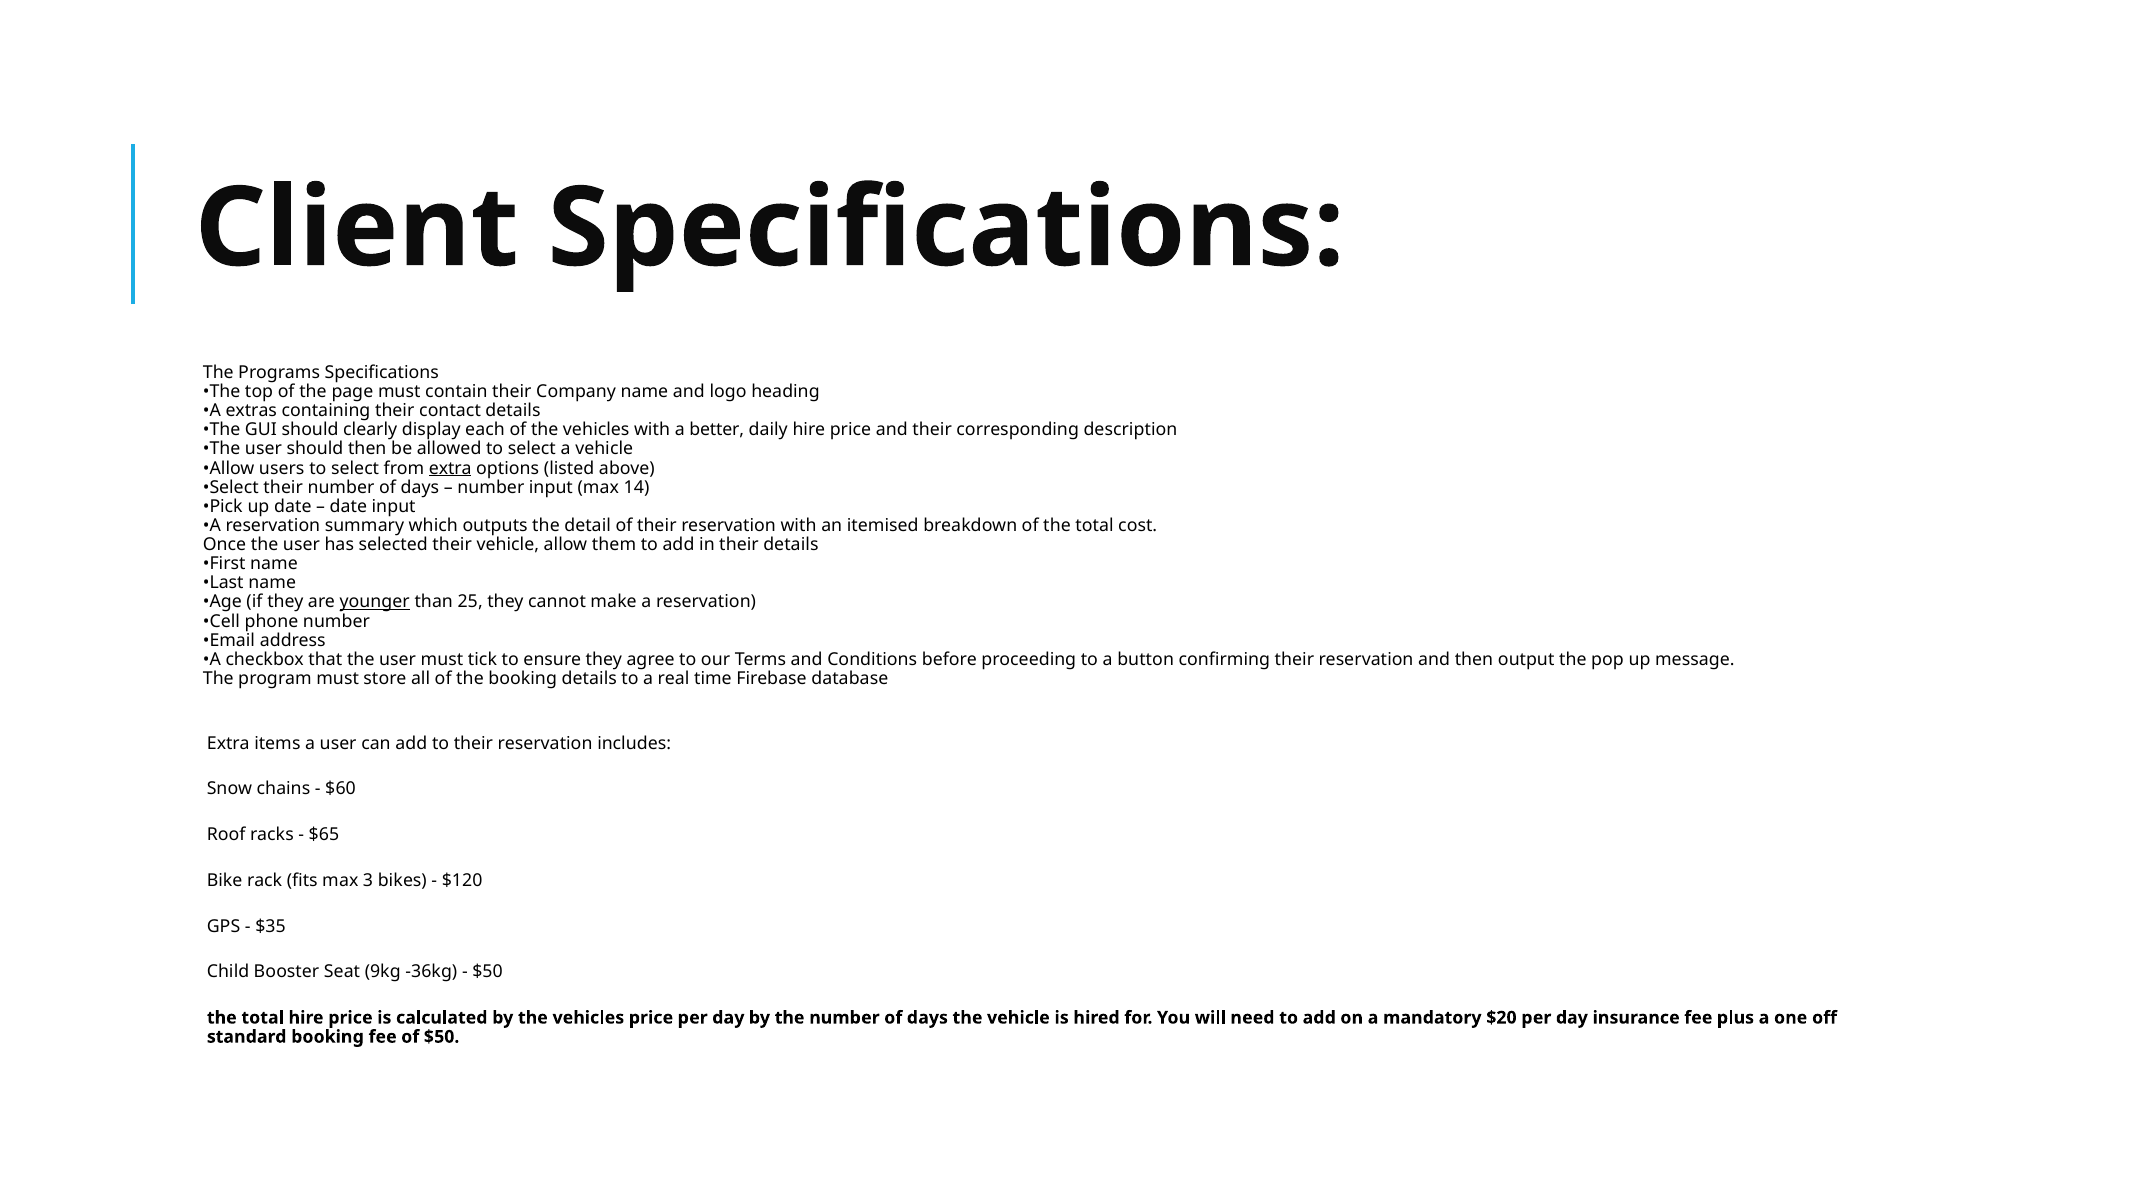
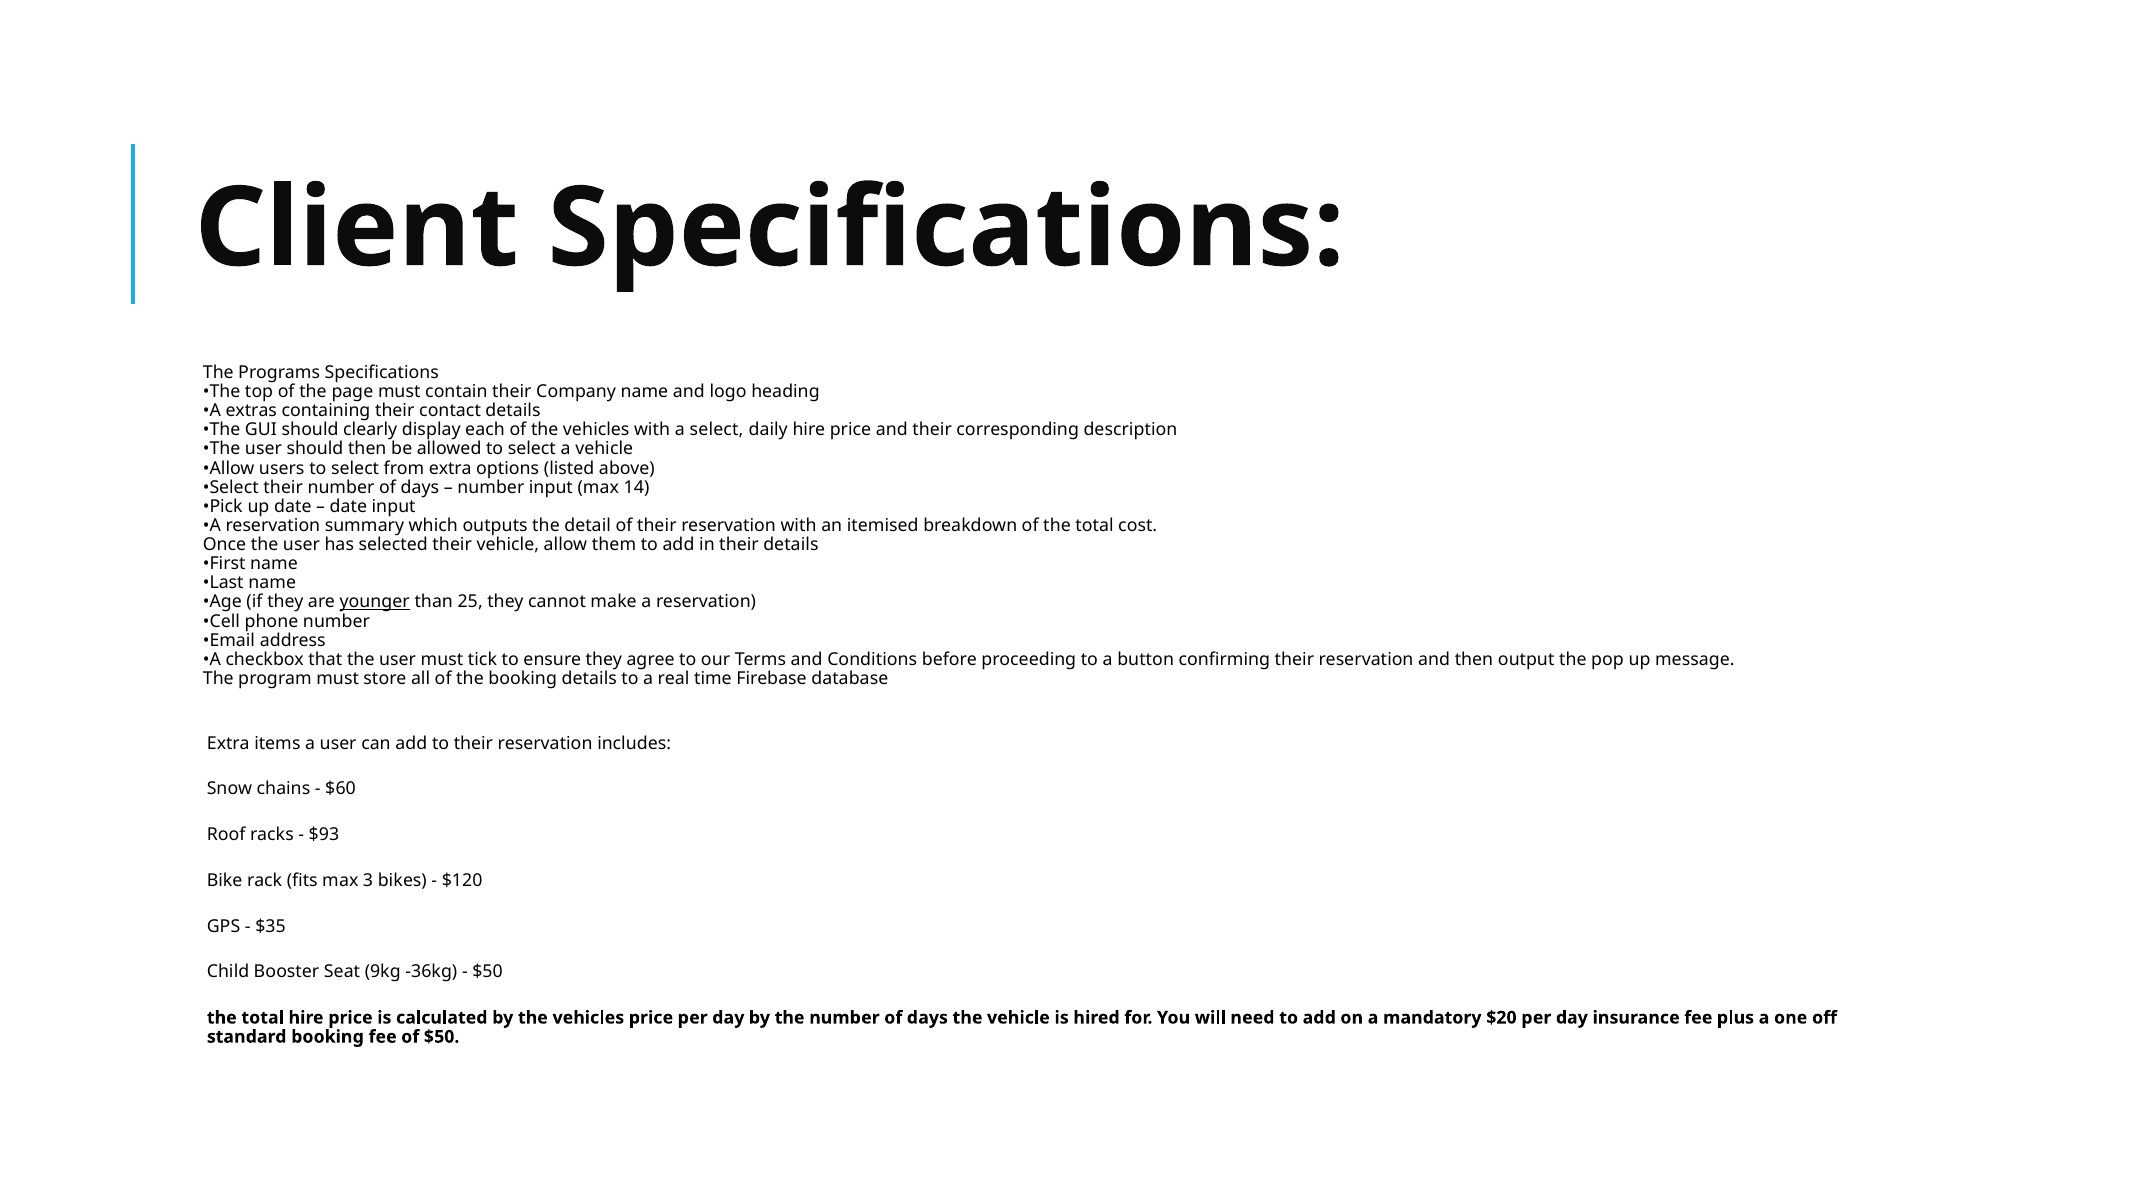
a better: better -> select
extra at (450, 468) underline: present -> none
$65: $65 -> $93
